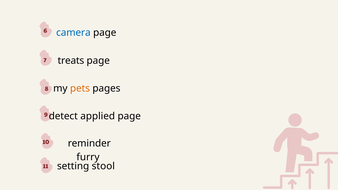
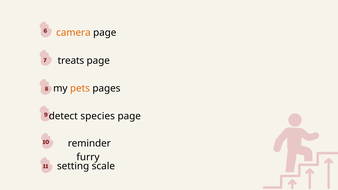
camera colour: blue -> orange
applied: applied -> species
stool: stool -> scale
